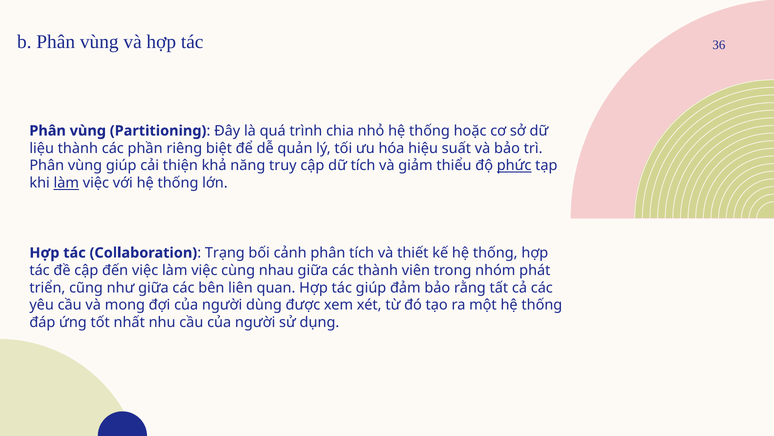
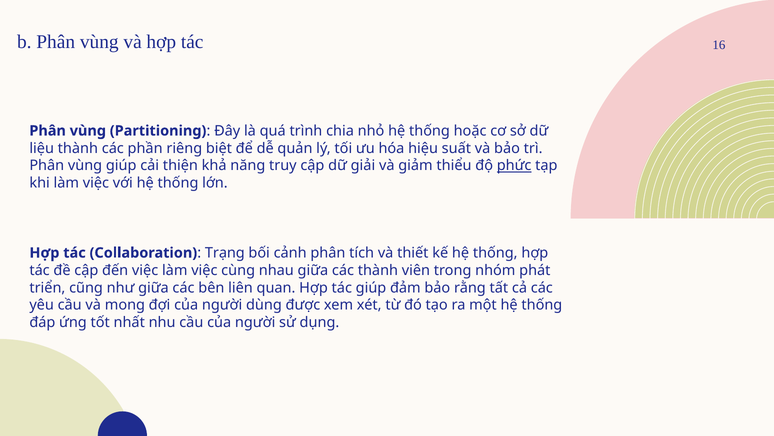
36: 36 -> 16
dữ tích: tích -> giải
làm at (66, 183) underline: present -> none
